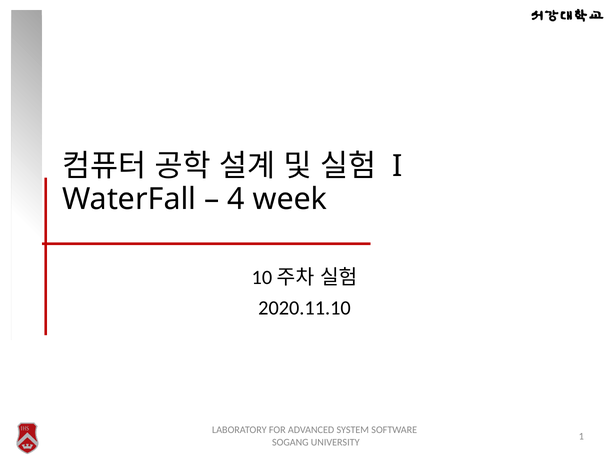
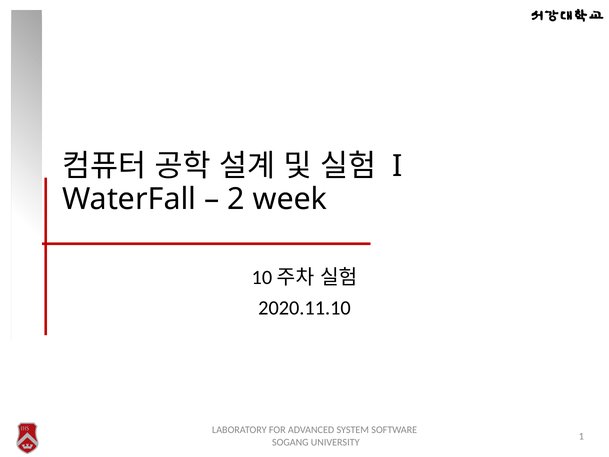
4: 4 -> 2
